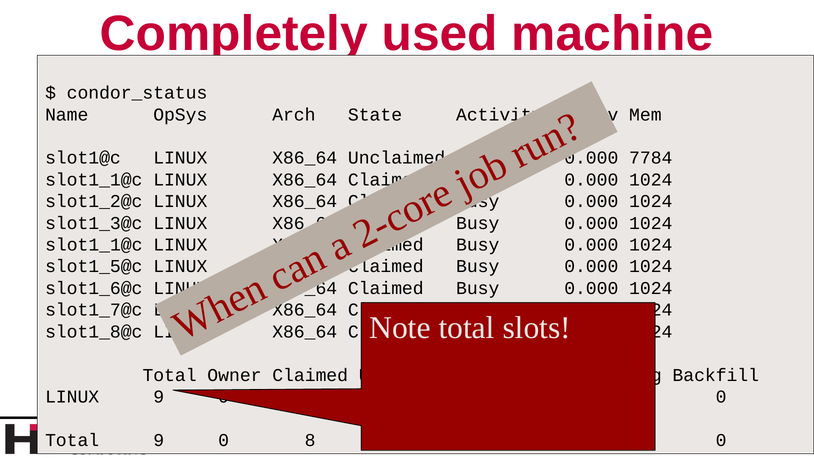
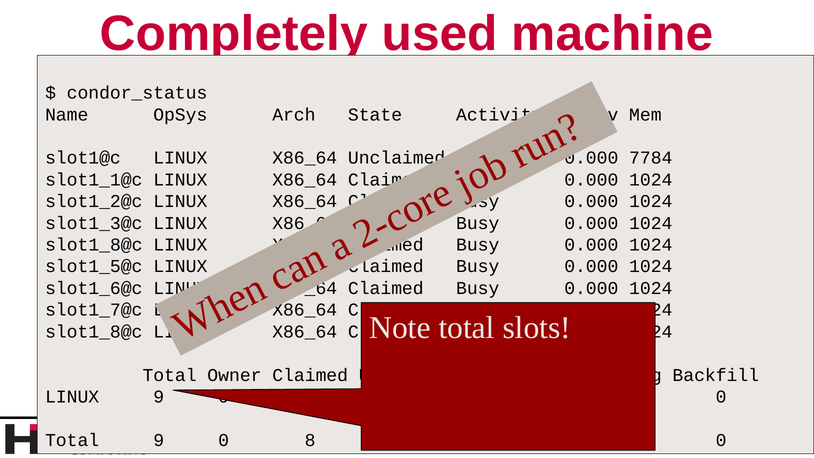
slot1_1@c at (94, 245): slot1_1@c -> slot1_8@c
